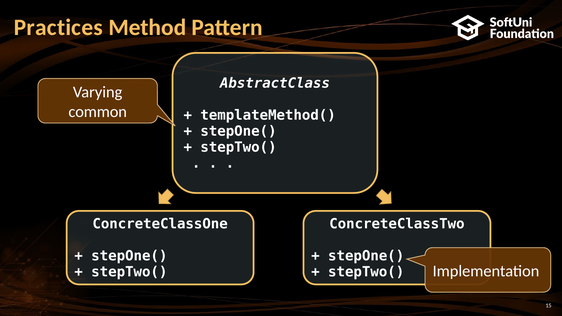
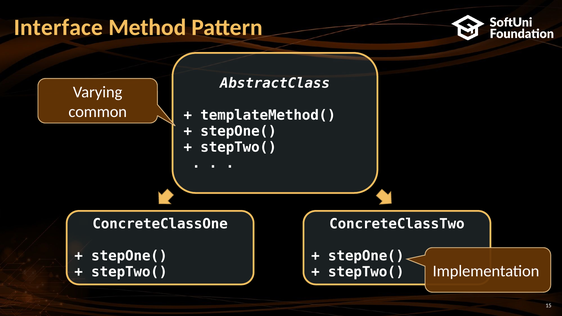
Practices: Practices -> Interface
